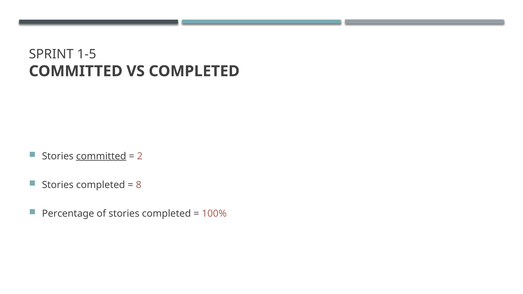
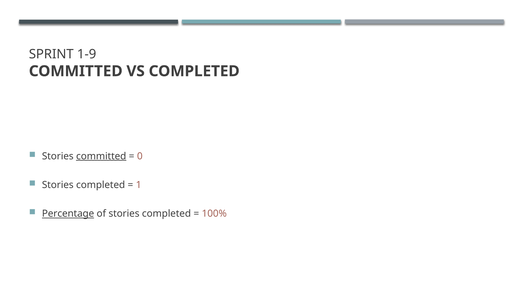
1-5: 1-5 -> 1-9
2: 2 -> 0
8: 8 -> 1
Percentage underline: none -> present
